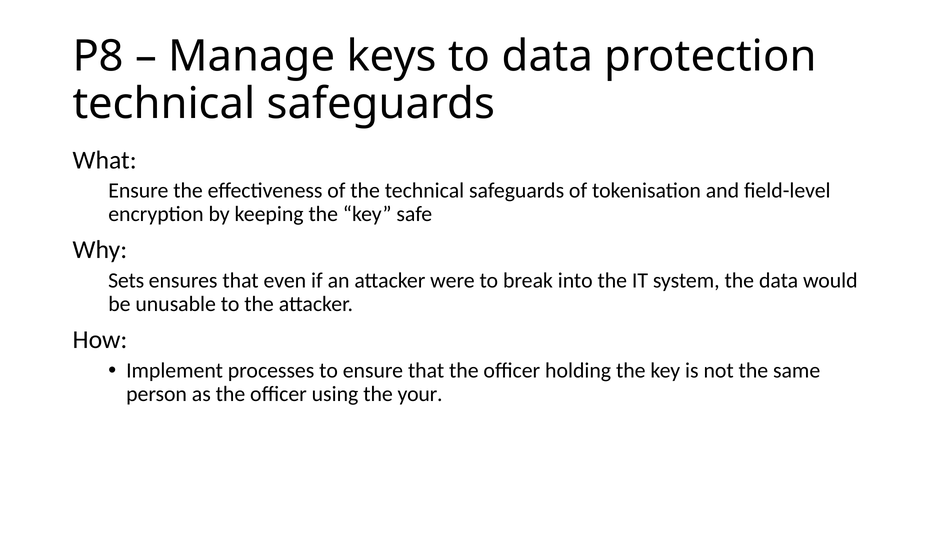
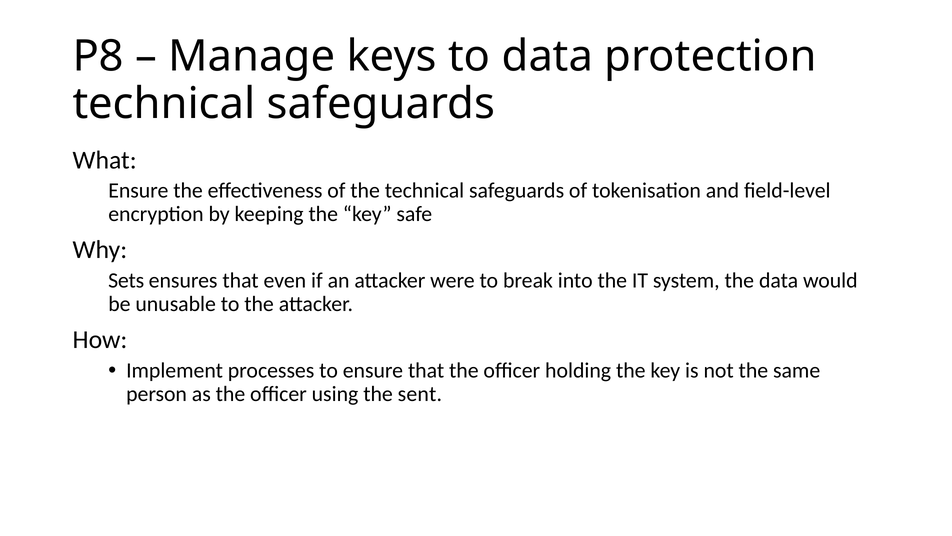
your: your -> sent
